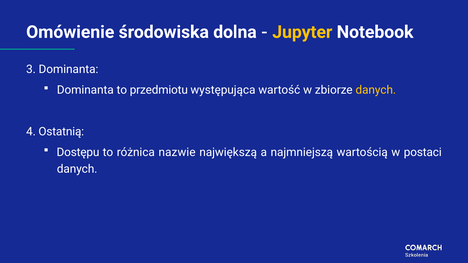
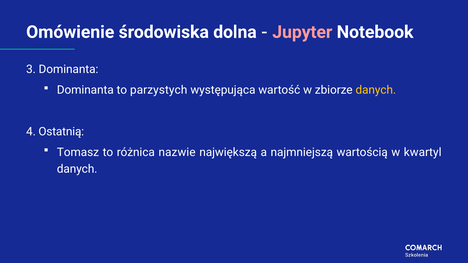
Jupyter colour: yellow -> pink
przedmiotu: przedmiotu -> parzystych
Dostępu: Dostępu -> Tomasz
postaci: postaci -> kwartyl
